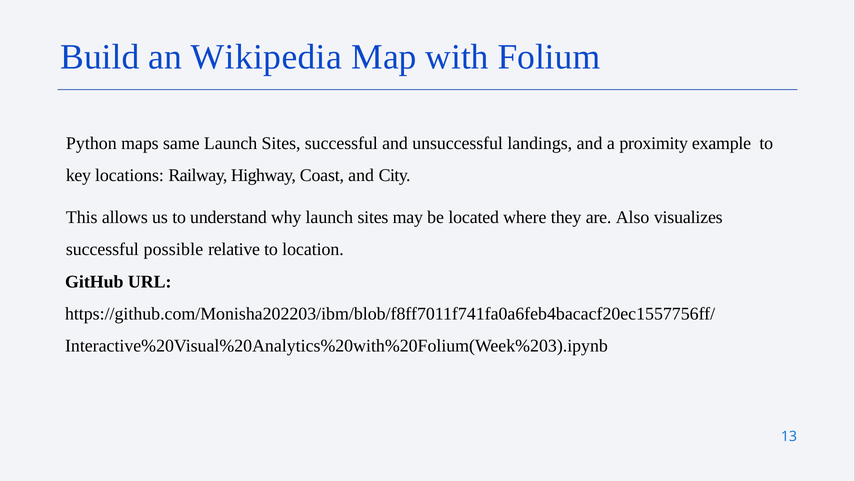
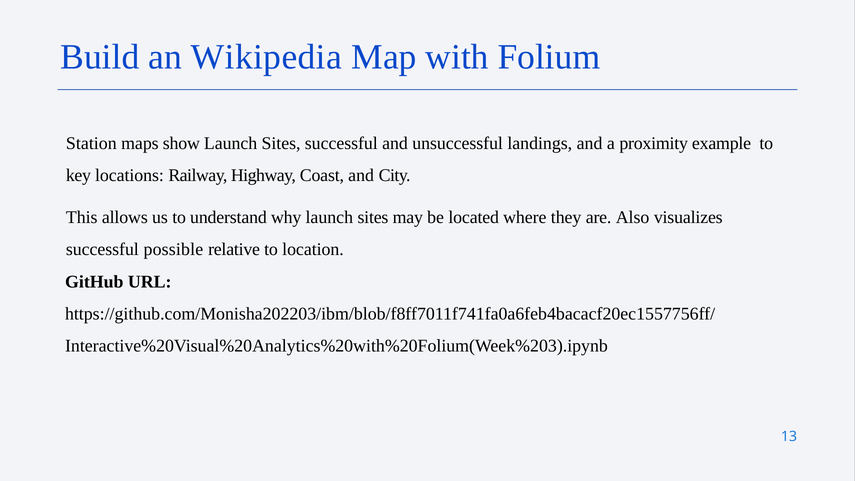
Python: Python -> Station
same: same -> show
